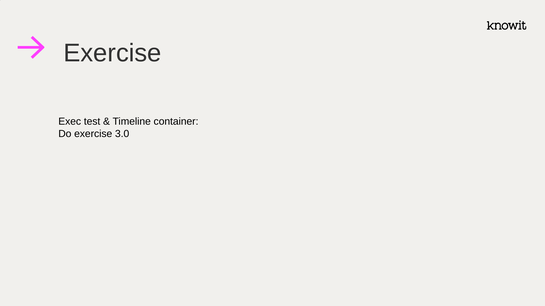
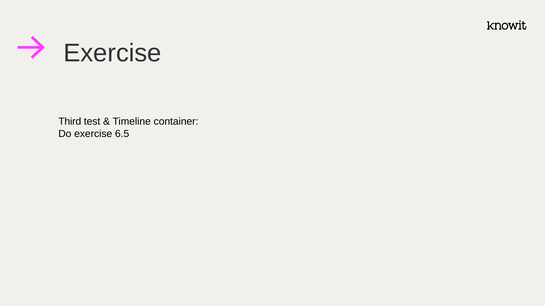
Exec: Exec -> Third
3.0: 3.0 -> 6.5
